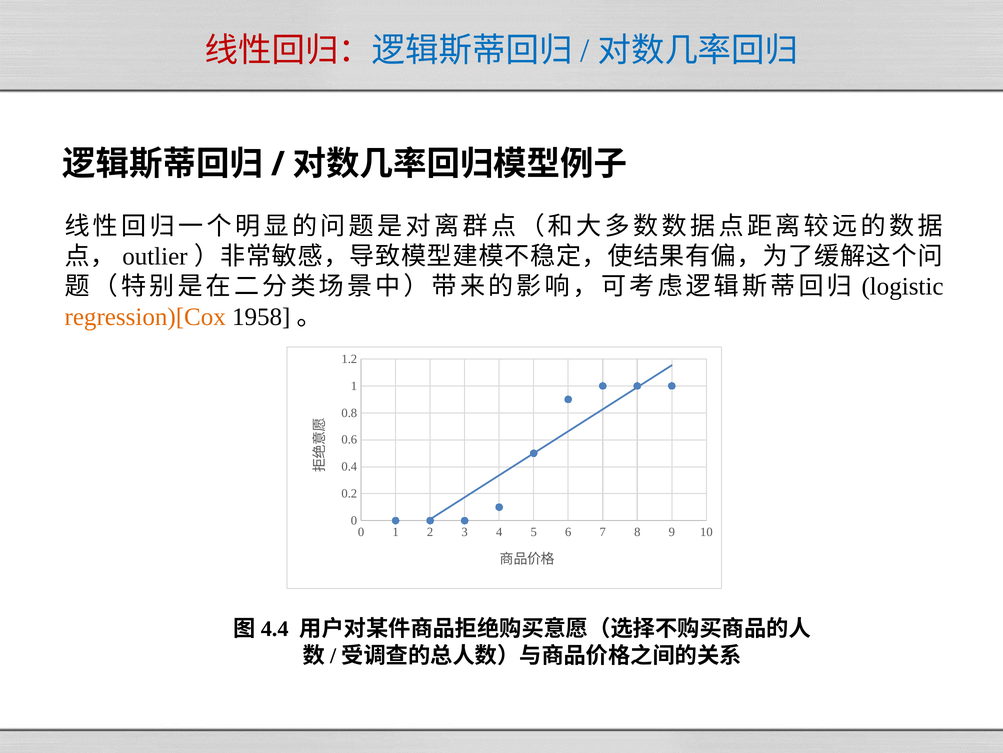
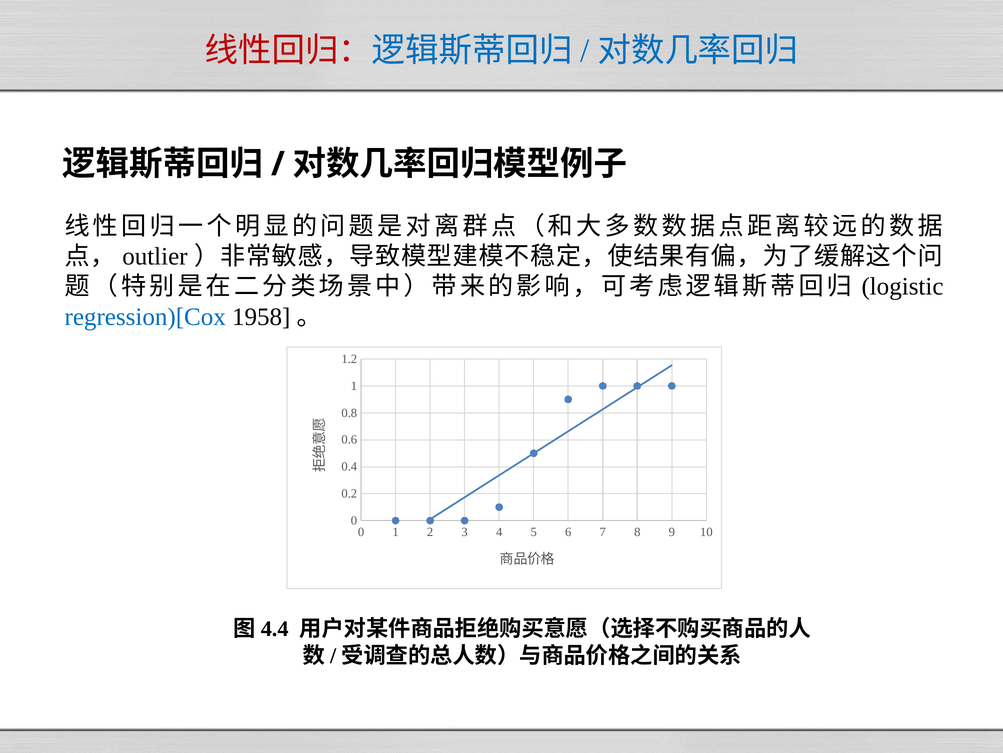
regression)[Cox colour: orange -> blue
